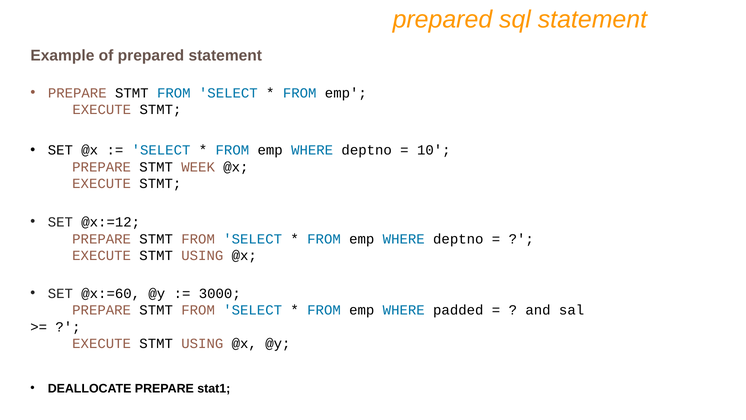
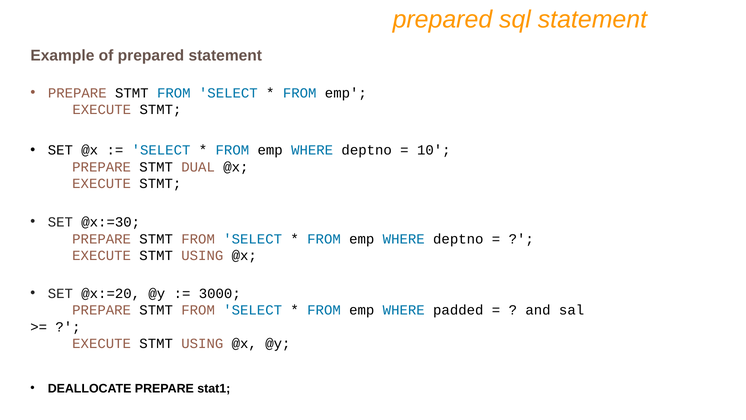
WEEK: WEEK -> DUAL
@x:=12: @x:=12 -> @x:=30
@x:=60: @x:=60 -> @x:=20
